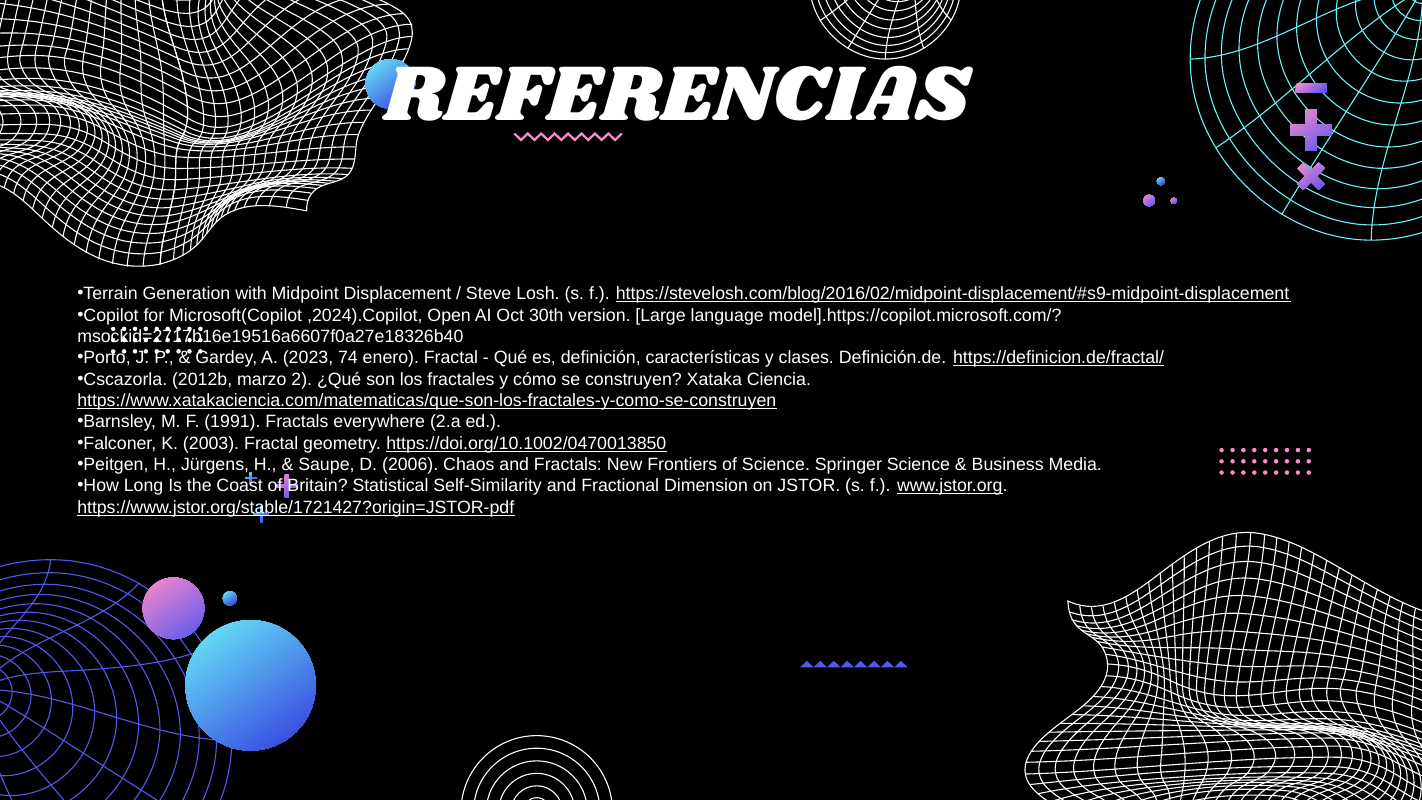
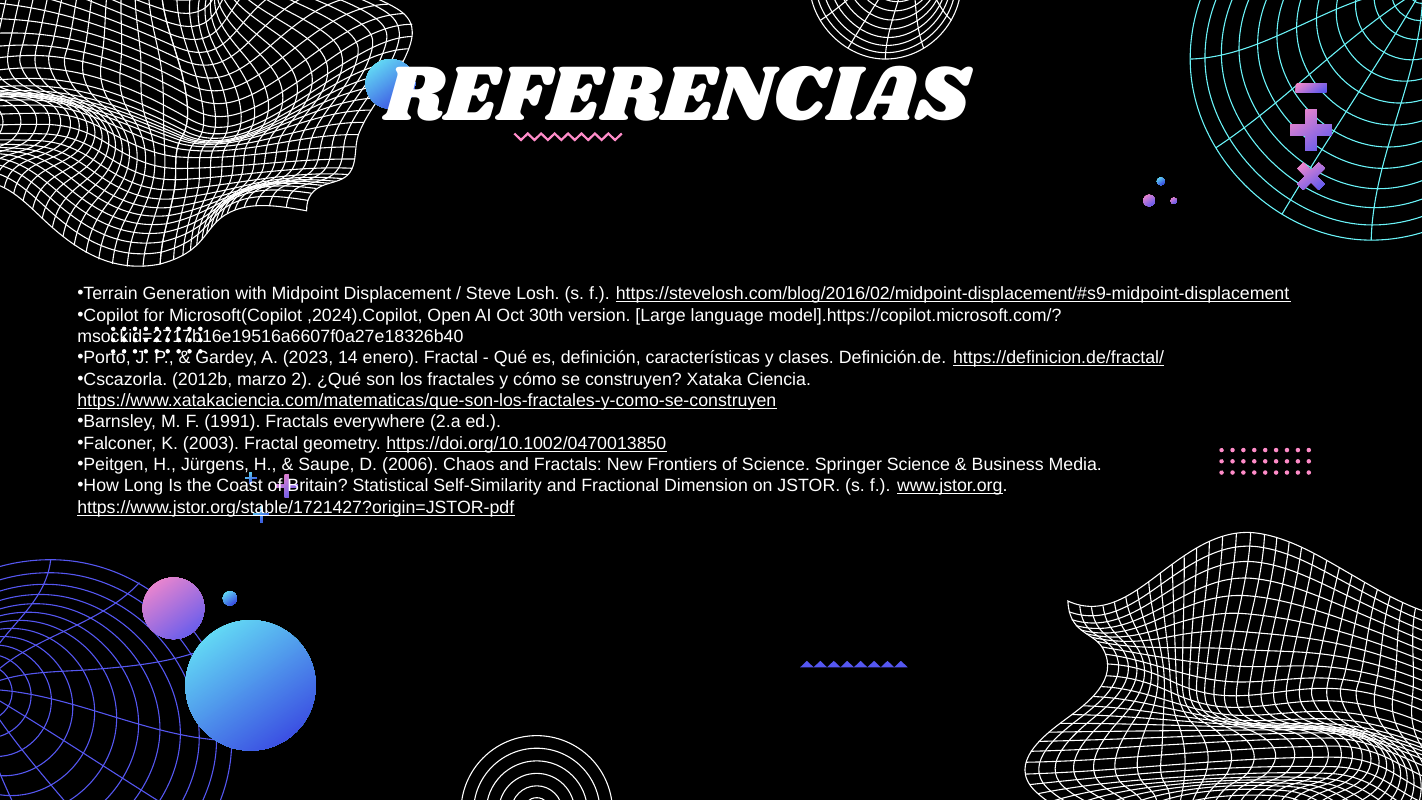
74: 74 -> 14
